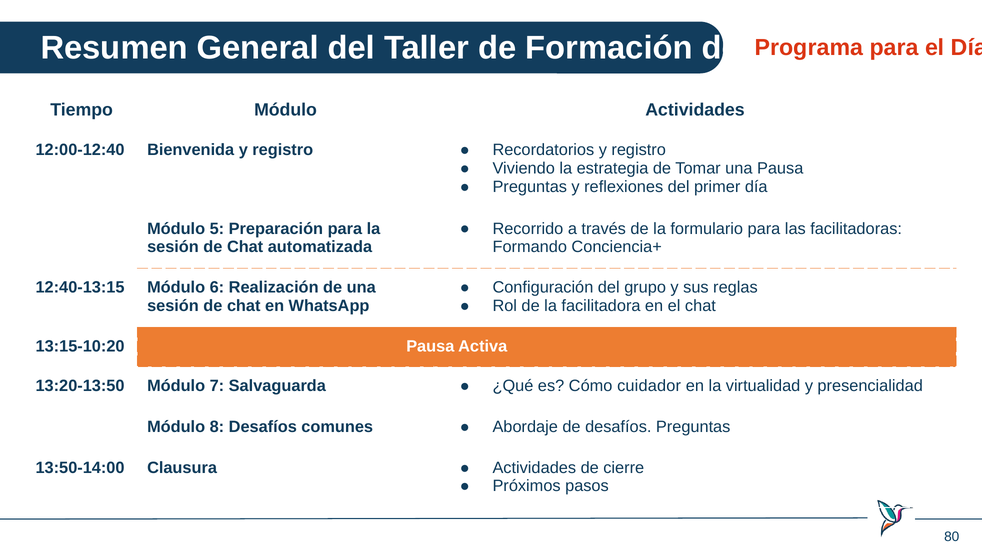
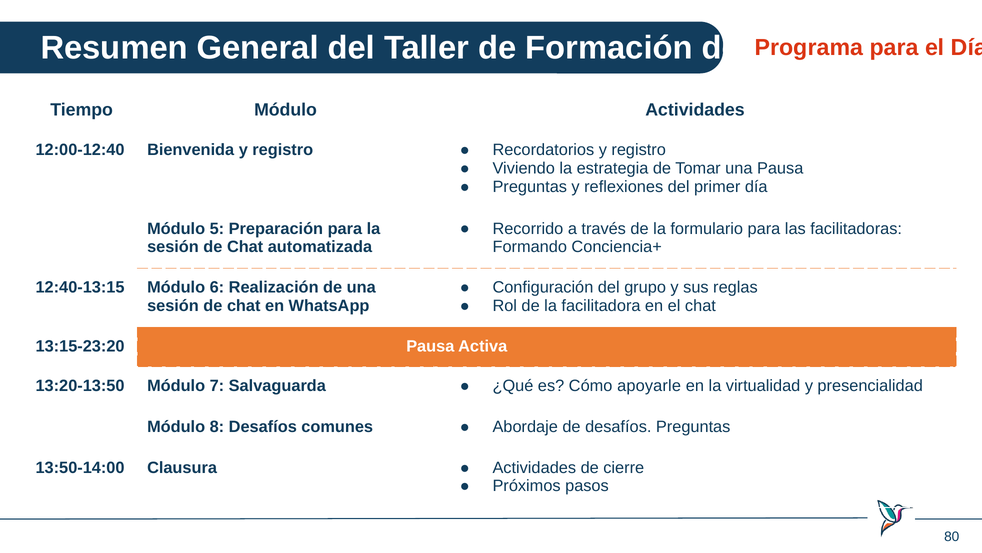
13:15-10:20: 13:15-10:20 -> 13:15-23:20
cuidador: cuidador -> apoyarle
